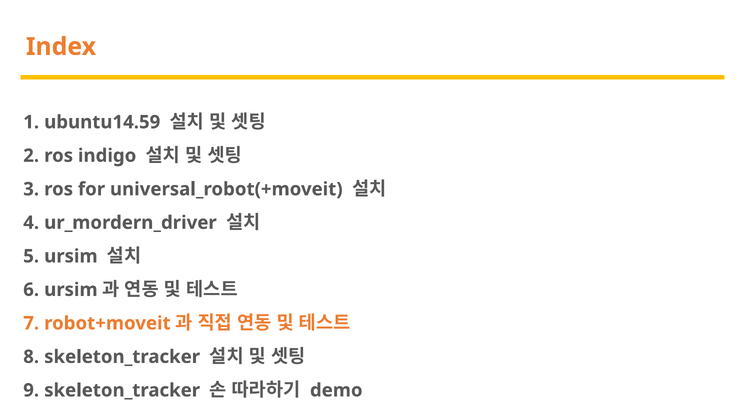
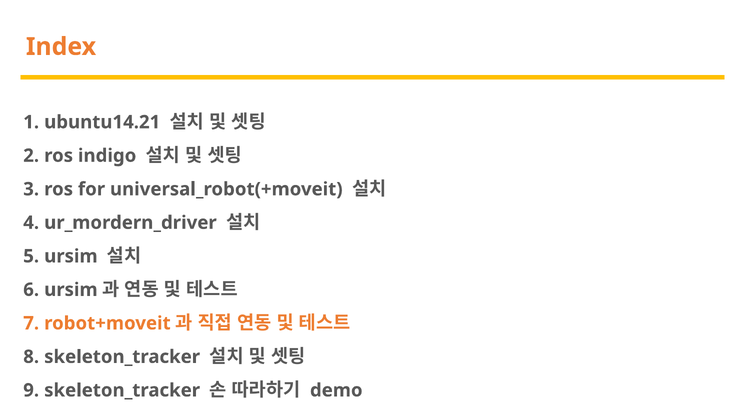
ubuntu14.59: ubuntu14.59 -> ubuntu14.21
